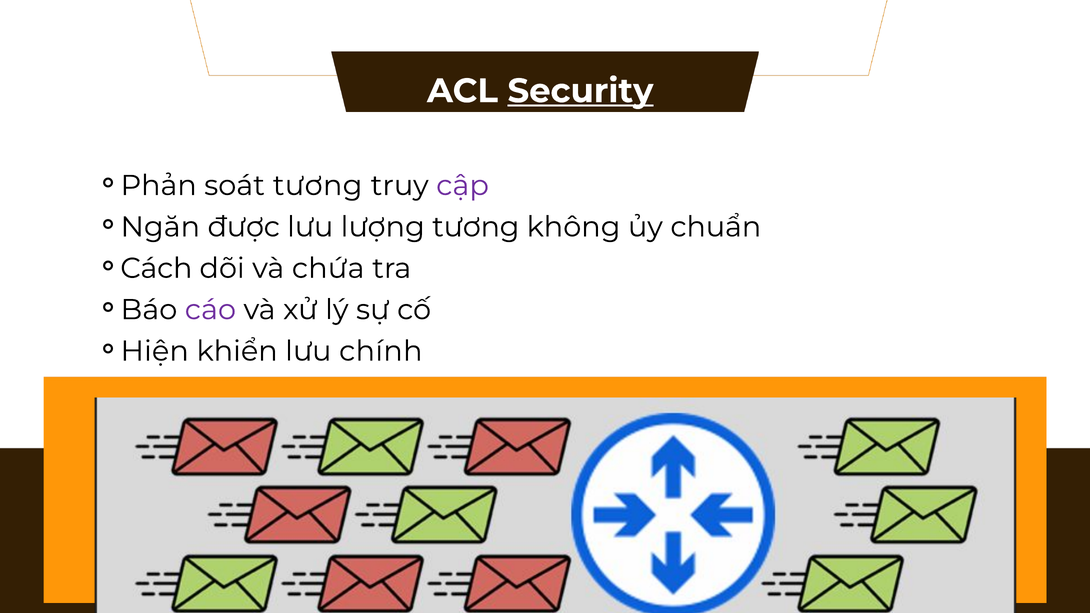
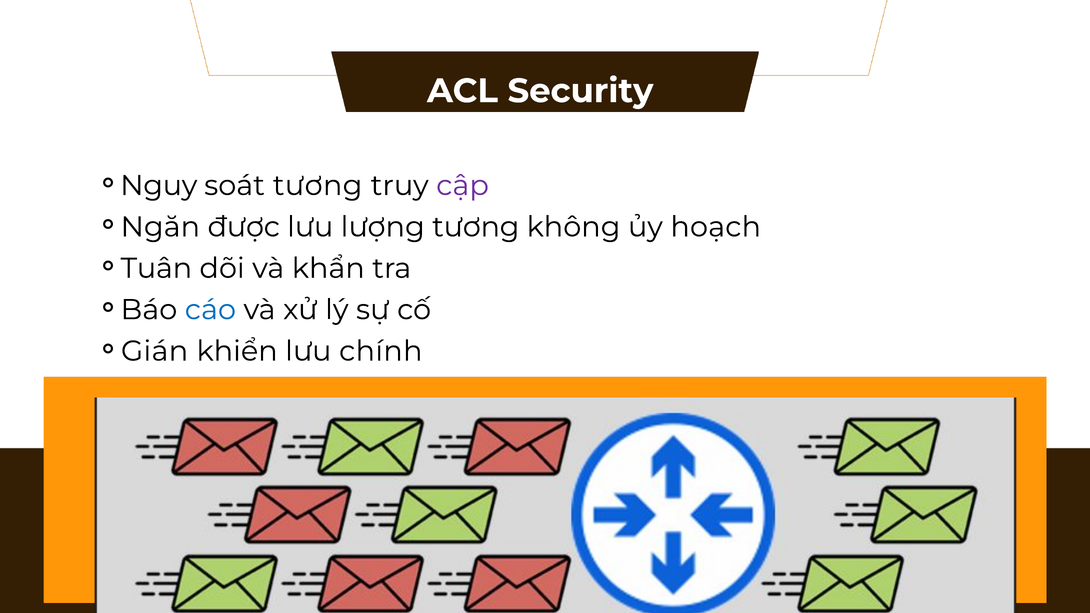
Security underline: present -> none
Phản: Phản -> Nguy
chuẩn: chuẩn -> hoạch
Cách: Cách -> Tuân
chứa: chứa -> khẩn
cáo colour: purple -> blue
Hiện: Hiện -> Gián
